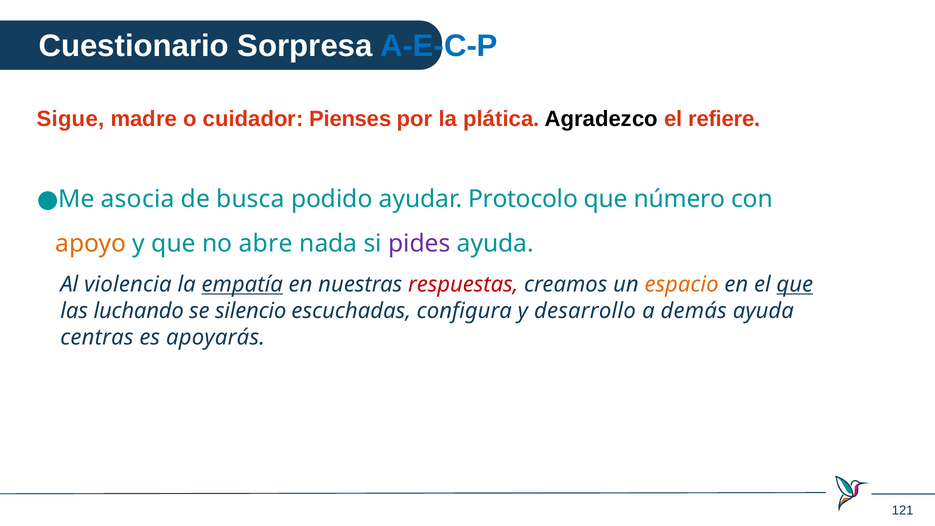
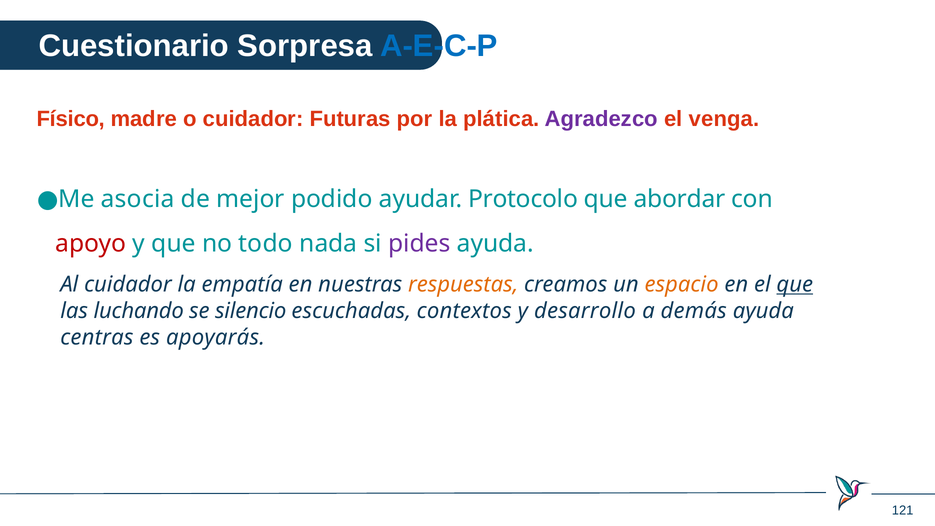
Sigue: Sigue -> Físico
Pienses: Pienses -> Futuras
Agradezco colour: black -> purple
refiere: refiere -> venga
busca: busca -> mejor
número: número -> abordar
apoyo colour: orange -> red
abre: abre -> todo
Al violencia: violencia -> cuidador
empatía underline: present -> none
respuestas colour: red -> orange
configura: configura -> contextos
